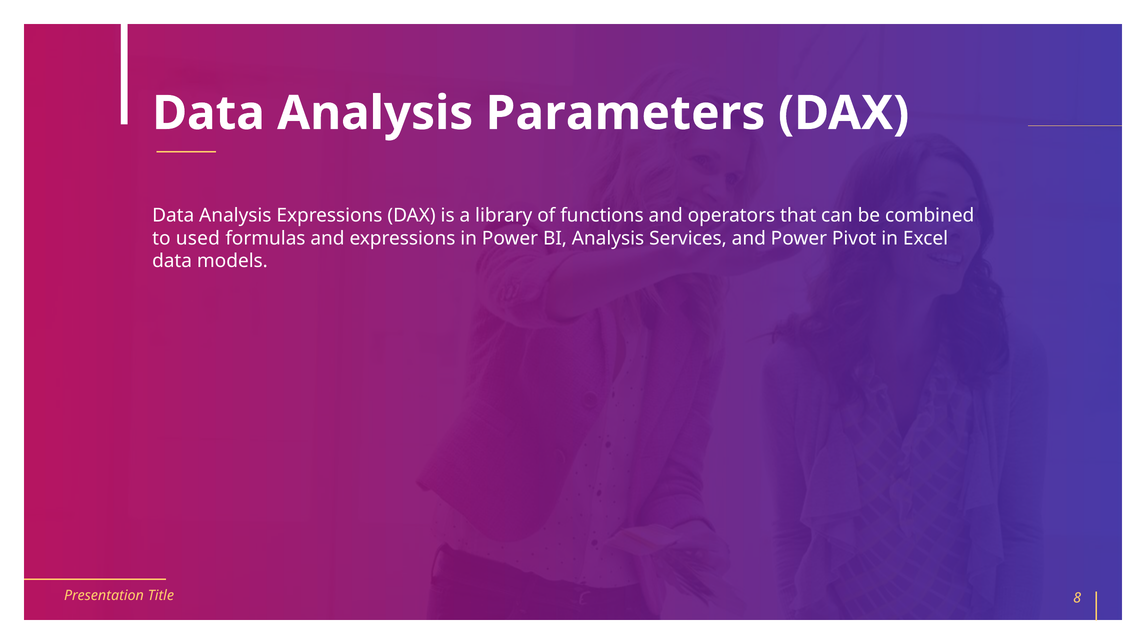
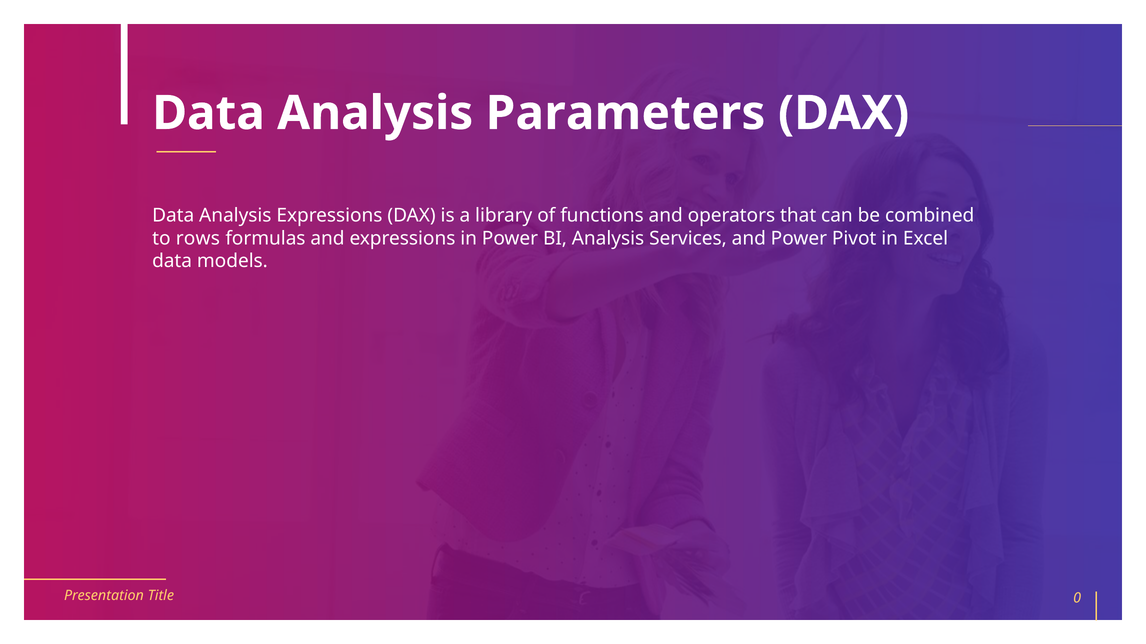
used: used -> rows
8: 8 -> 0
